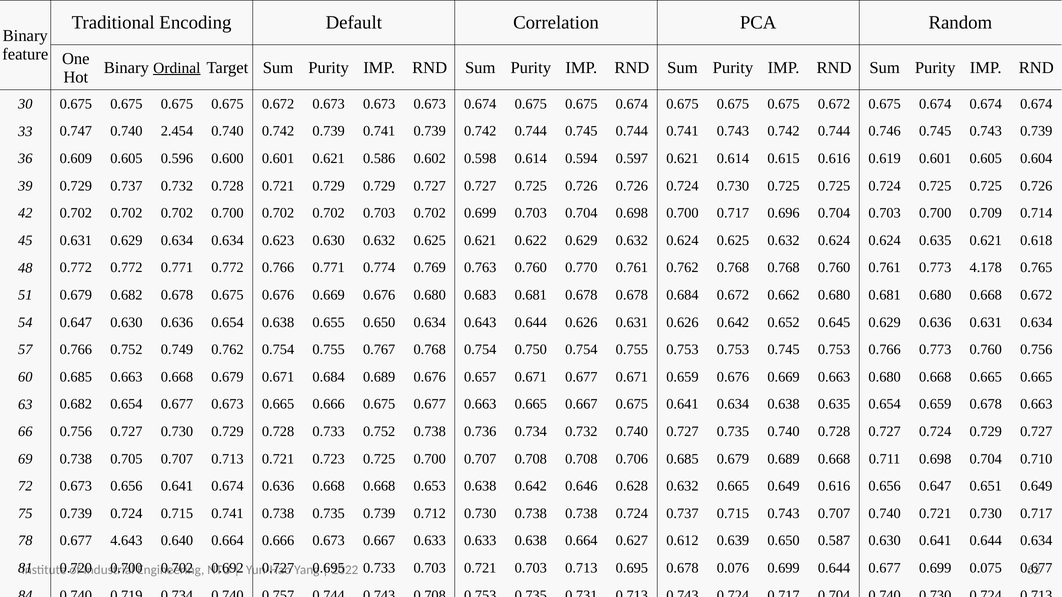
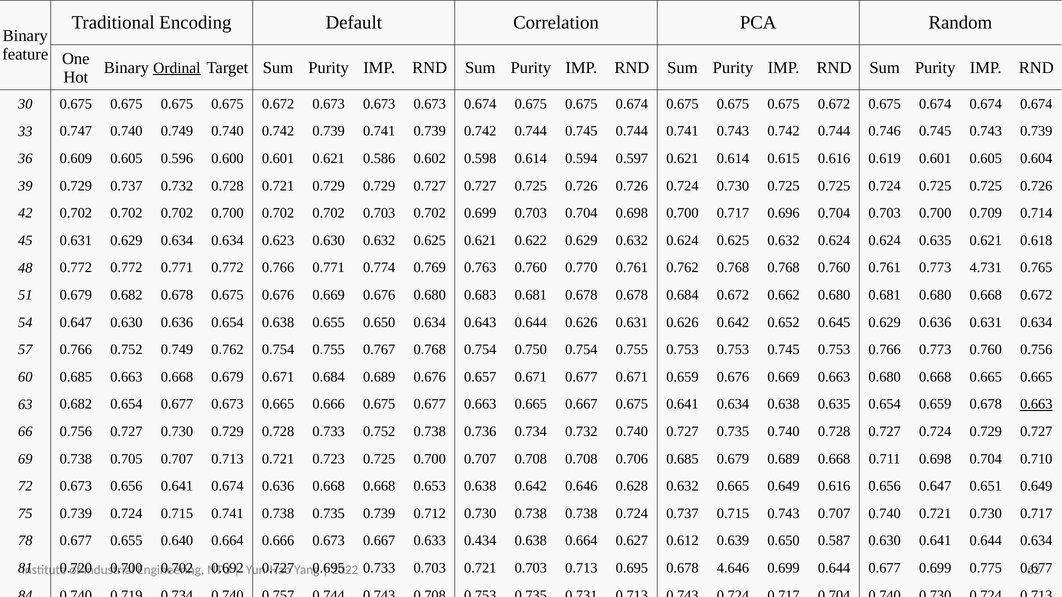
0.740 2.454: 2.454 -> 0.749
4.178: 4.178 -> 4.731
0.663 at (1036, 404) underline: none -> present
0.677 4.643: 4.643 -> 0.655
0.633 0.633: 0.633 -> 0.434
0.076: 0.076 -> 4.646
0.075: 0.075 -> 0.775
